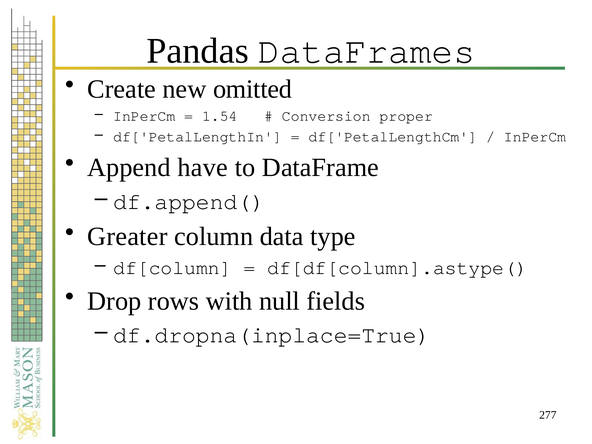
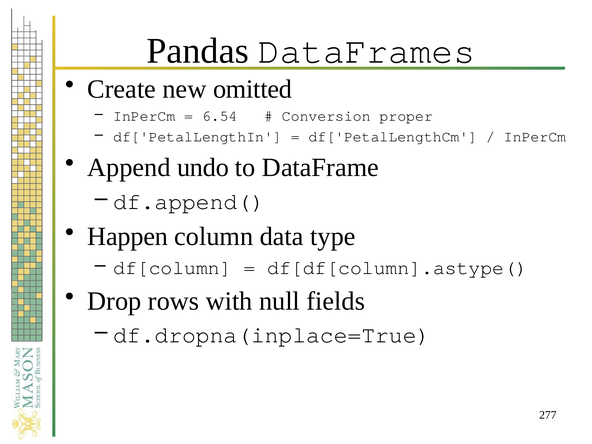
1.54: 1.54 -> 6.54
have: have -> undo
Greater: Greater -> Happen
